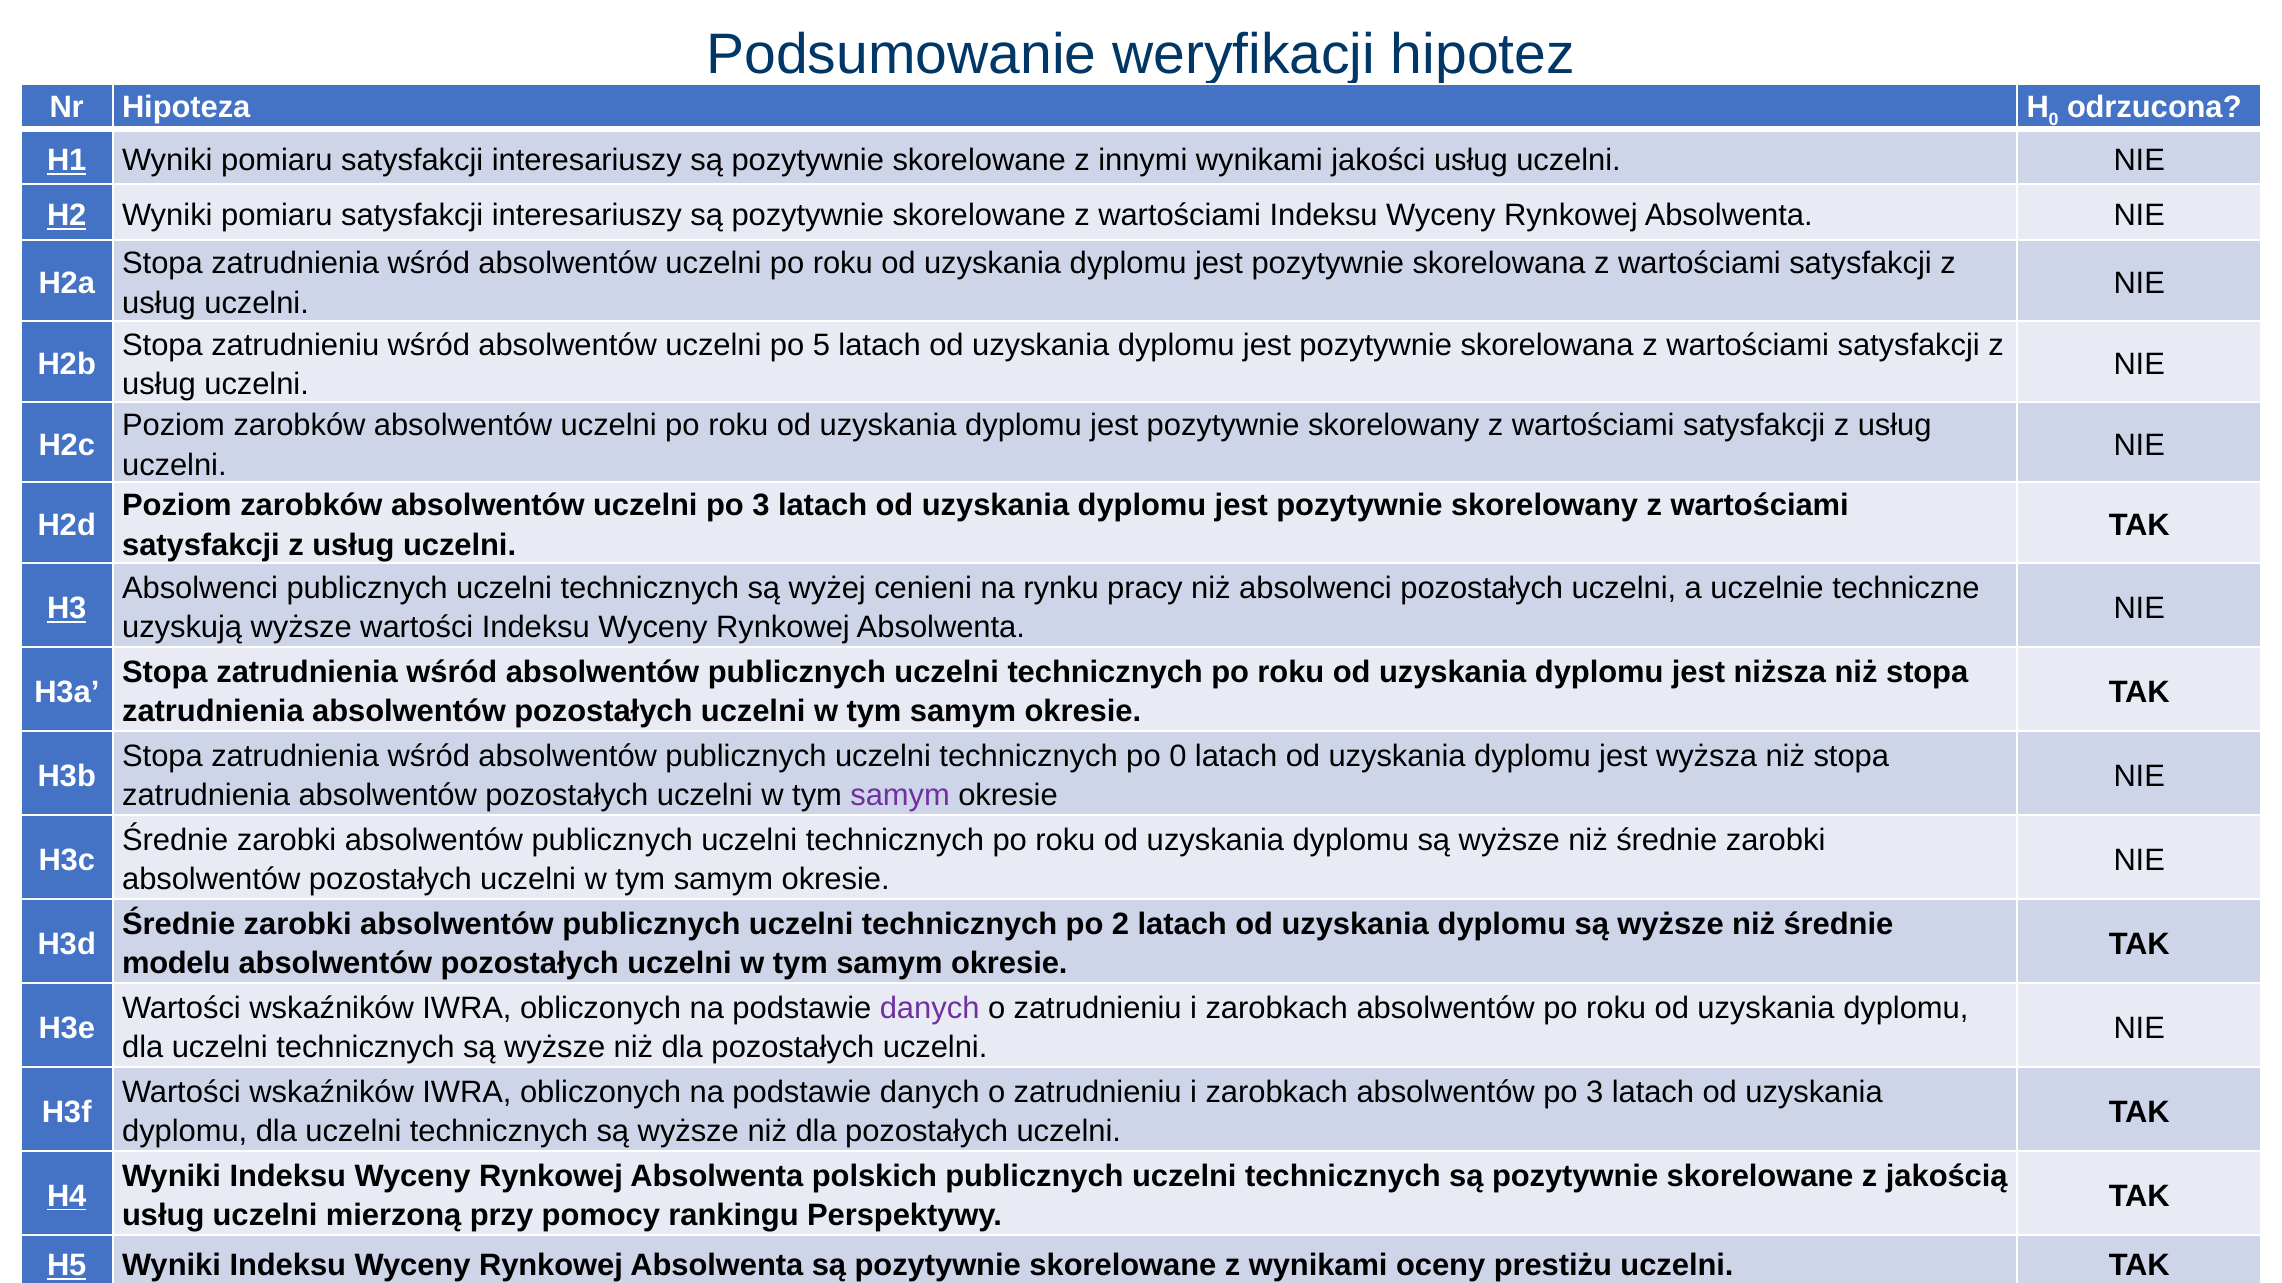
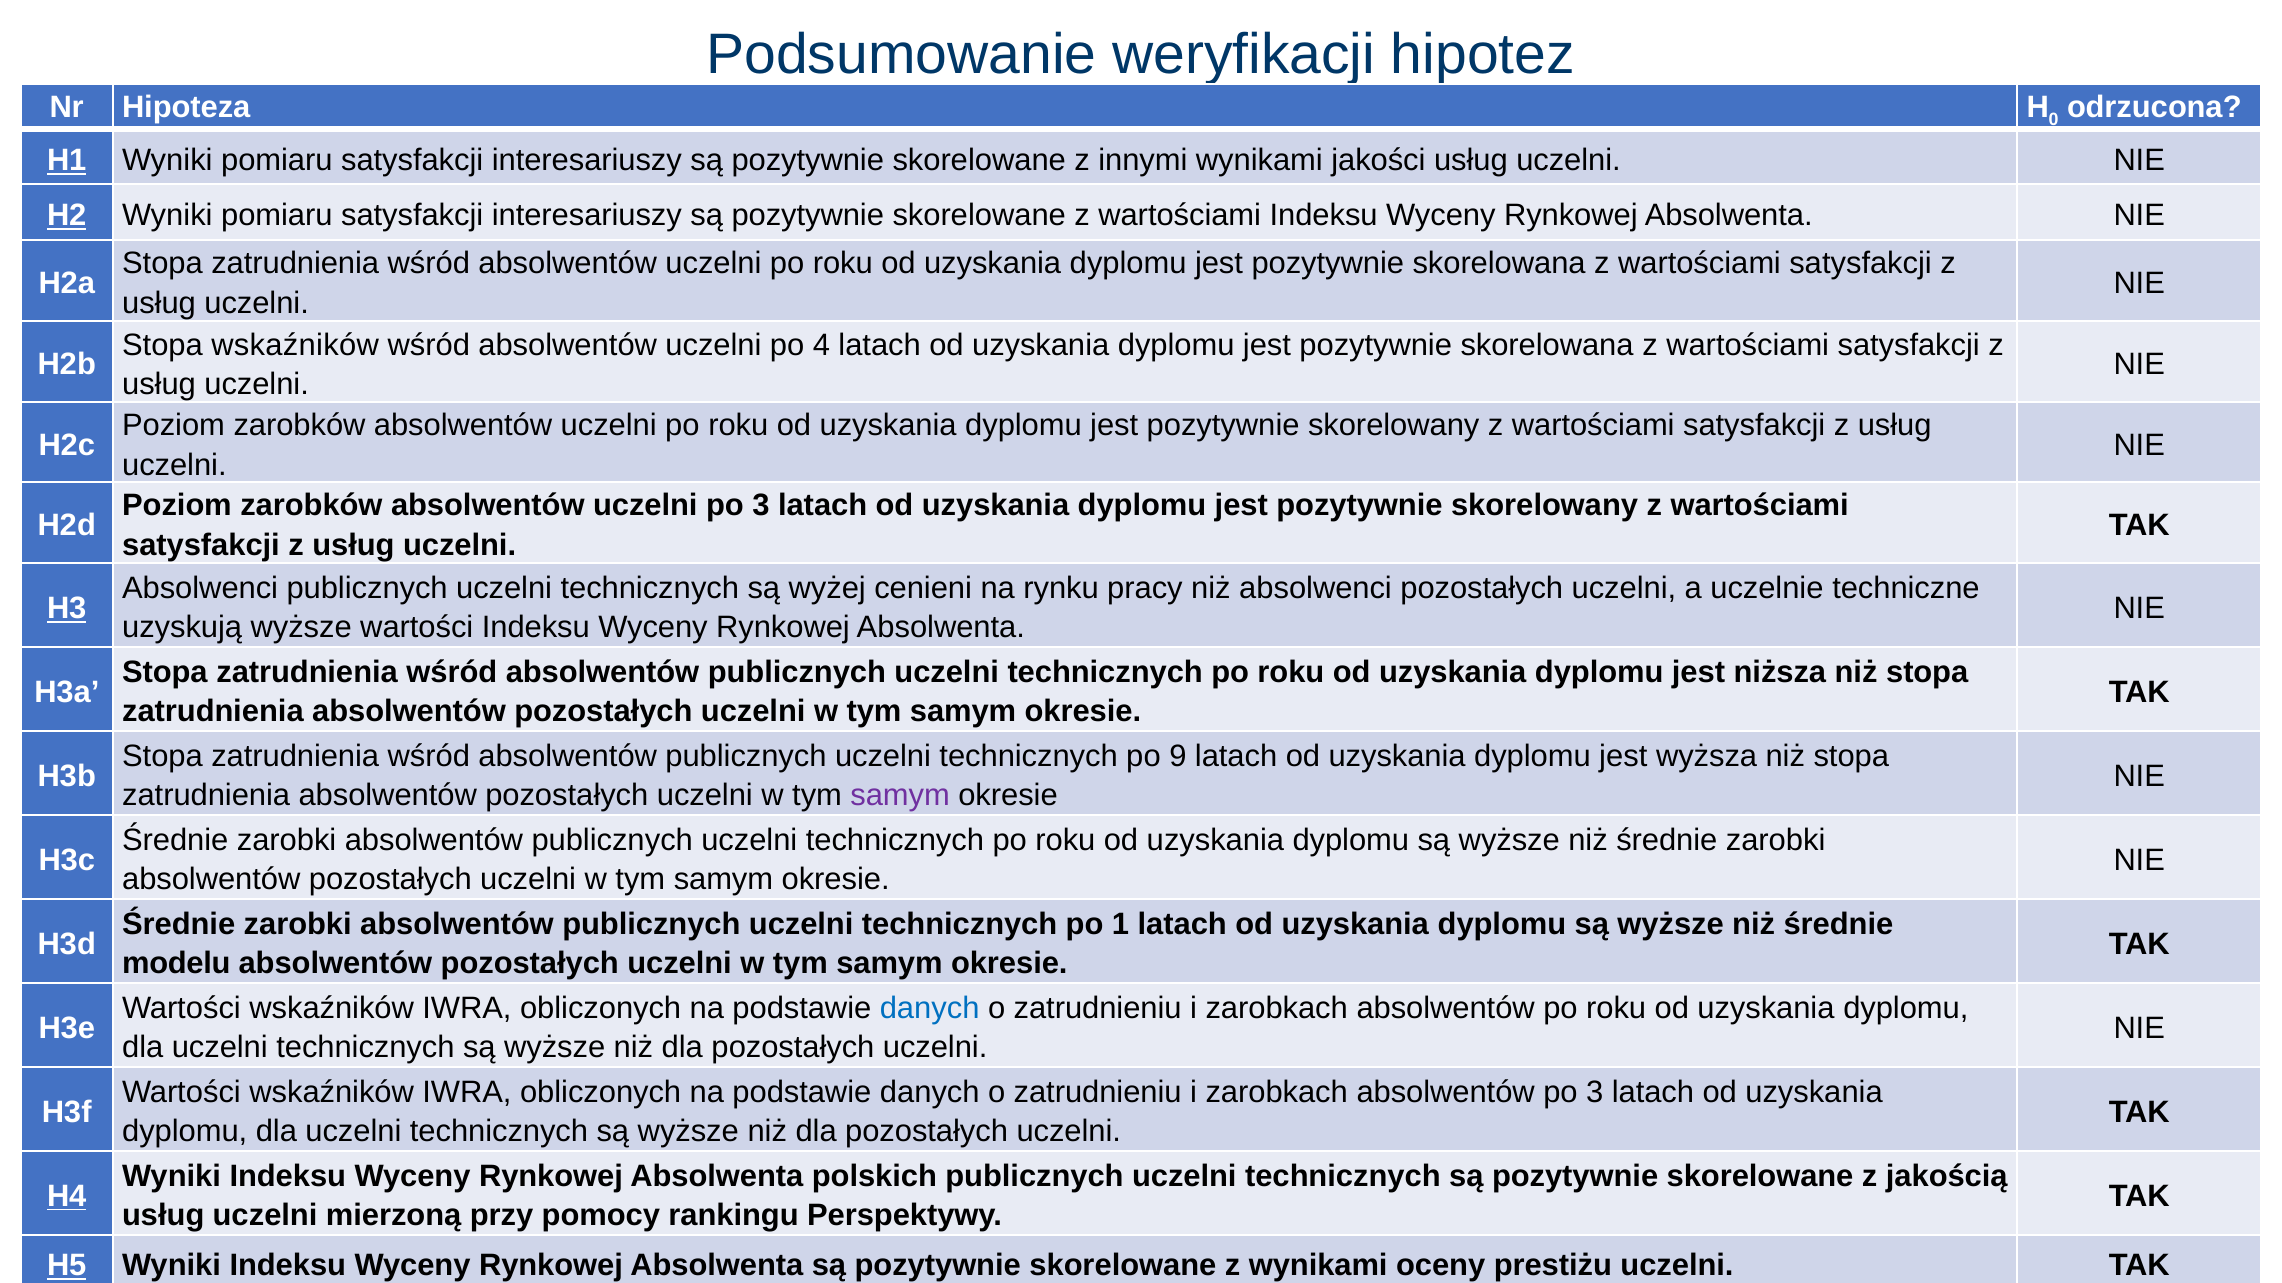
Stopa zatrudnieniu: zatrudnieniu -> wskaźników
5: 5 -> 4
po 0: 0 -> 9
2: 2 -> 1
danych at (930, 1009) colour: purple -> blue
